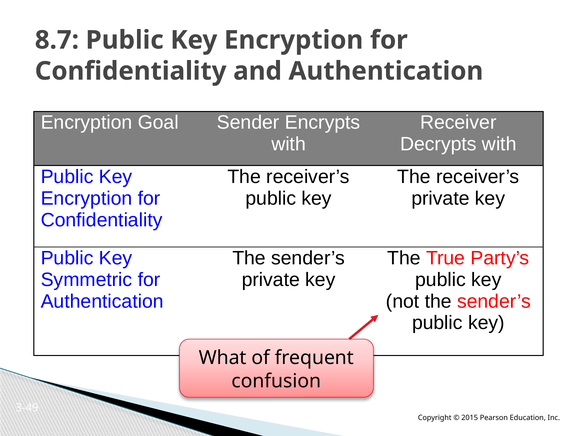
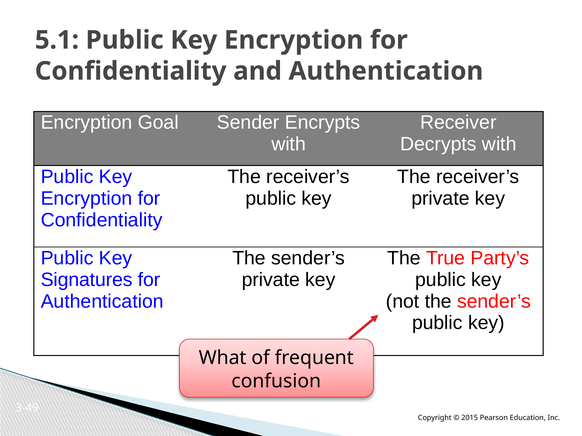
8.7: 8.7 -> 5.1
Symmetric: Symmetric -> Signatures
